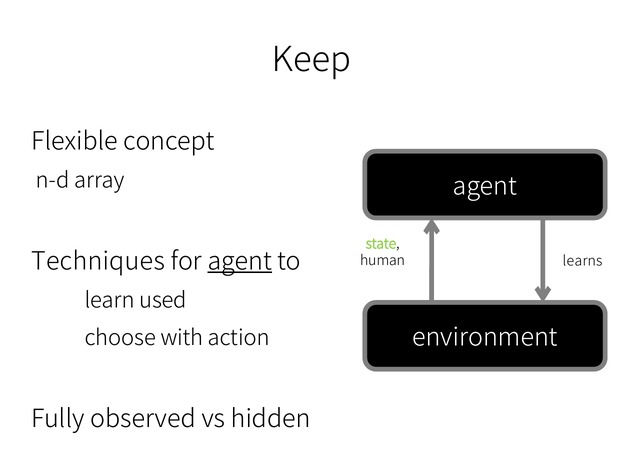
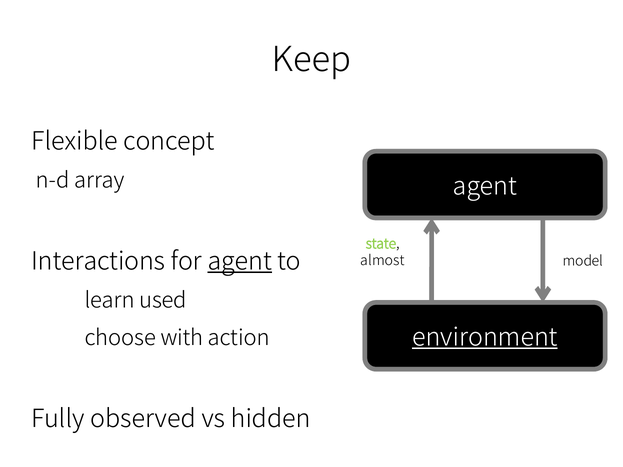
Techniques: Techniques -> Interactions
human: human -> almost
learns: learns -> model
environment underline: none -> present
